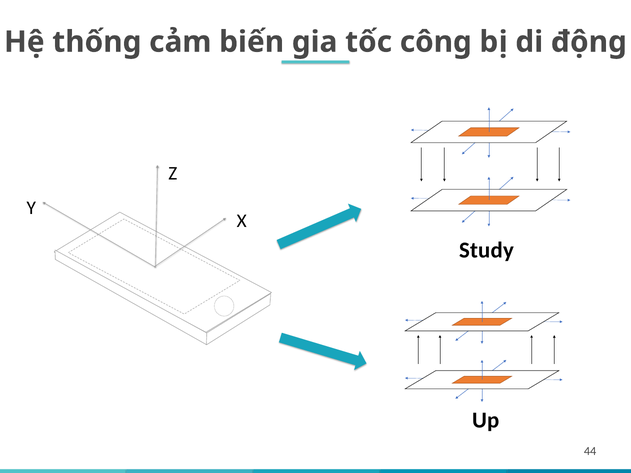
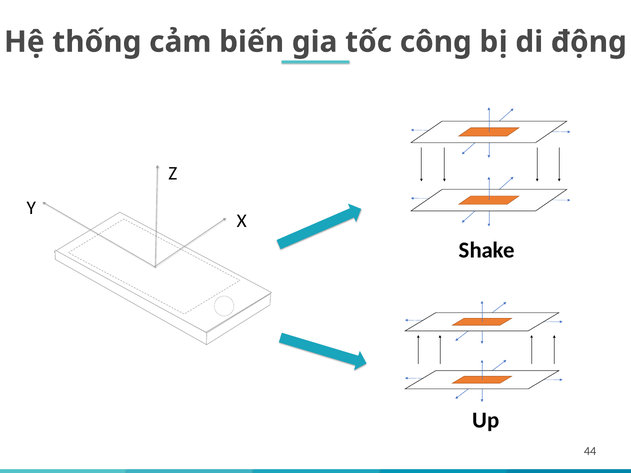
Study: Study -> Shake
